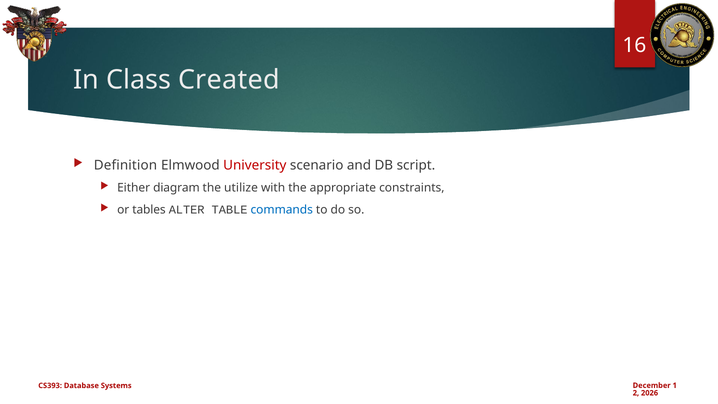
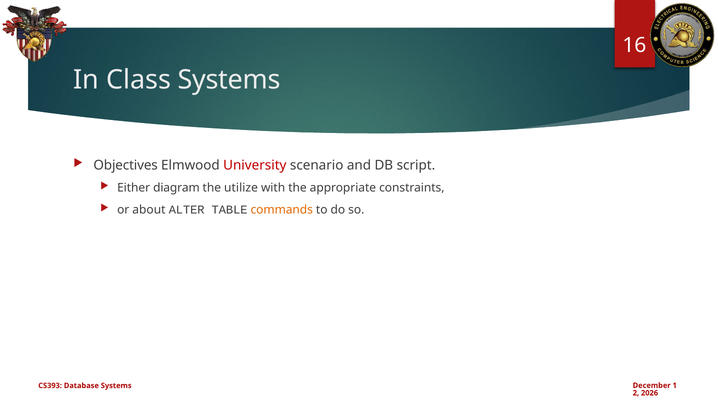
Class Created: Created -> Systems
Definition: Definition -> Objectives
tables: tables -> about
commands colour: blue -> orange
